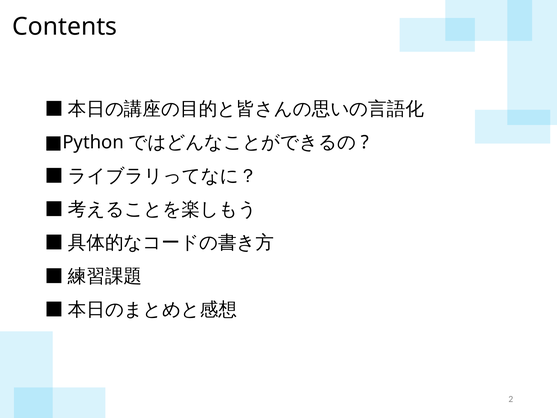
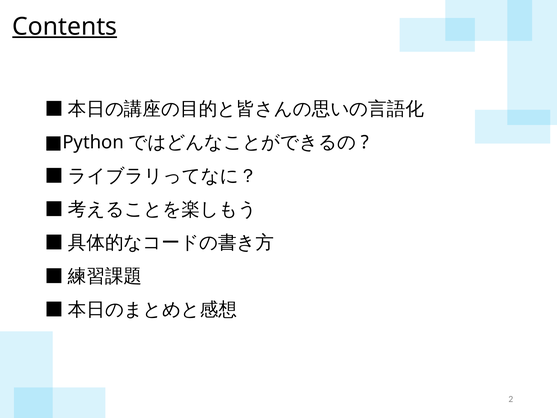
Contents underline: none -> present
